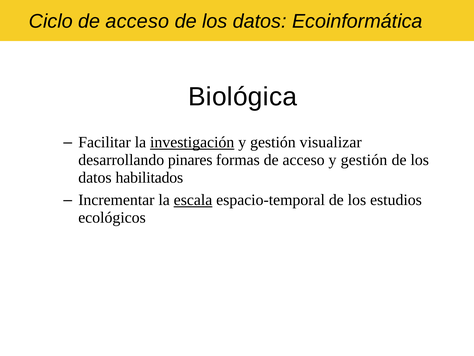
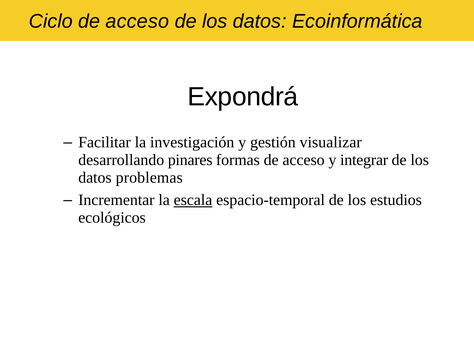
Biológica: Biológica -> Expondrá
investigación underline: present -> none
acceso y gestión: gestión -> integrar
habilitados: habilitados -> problemas
